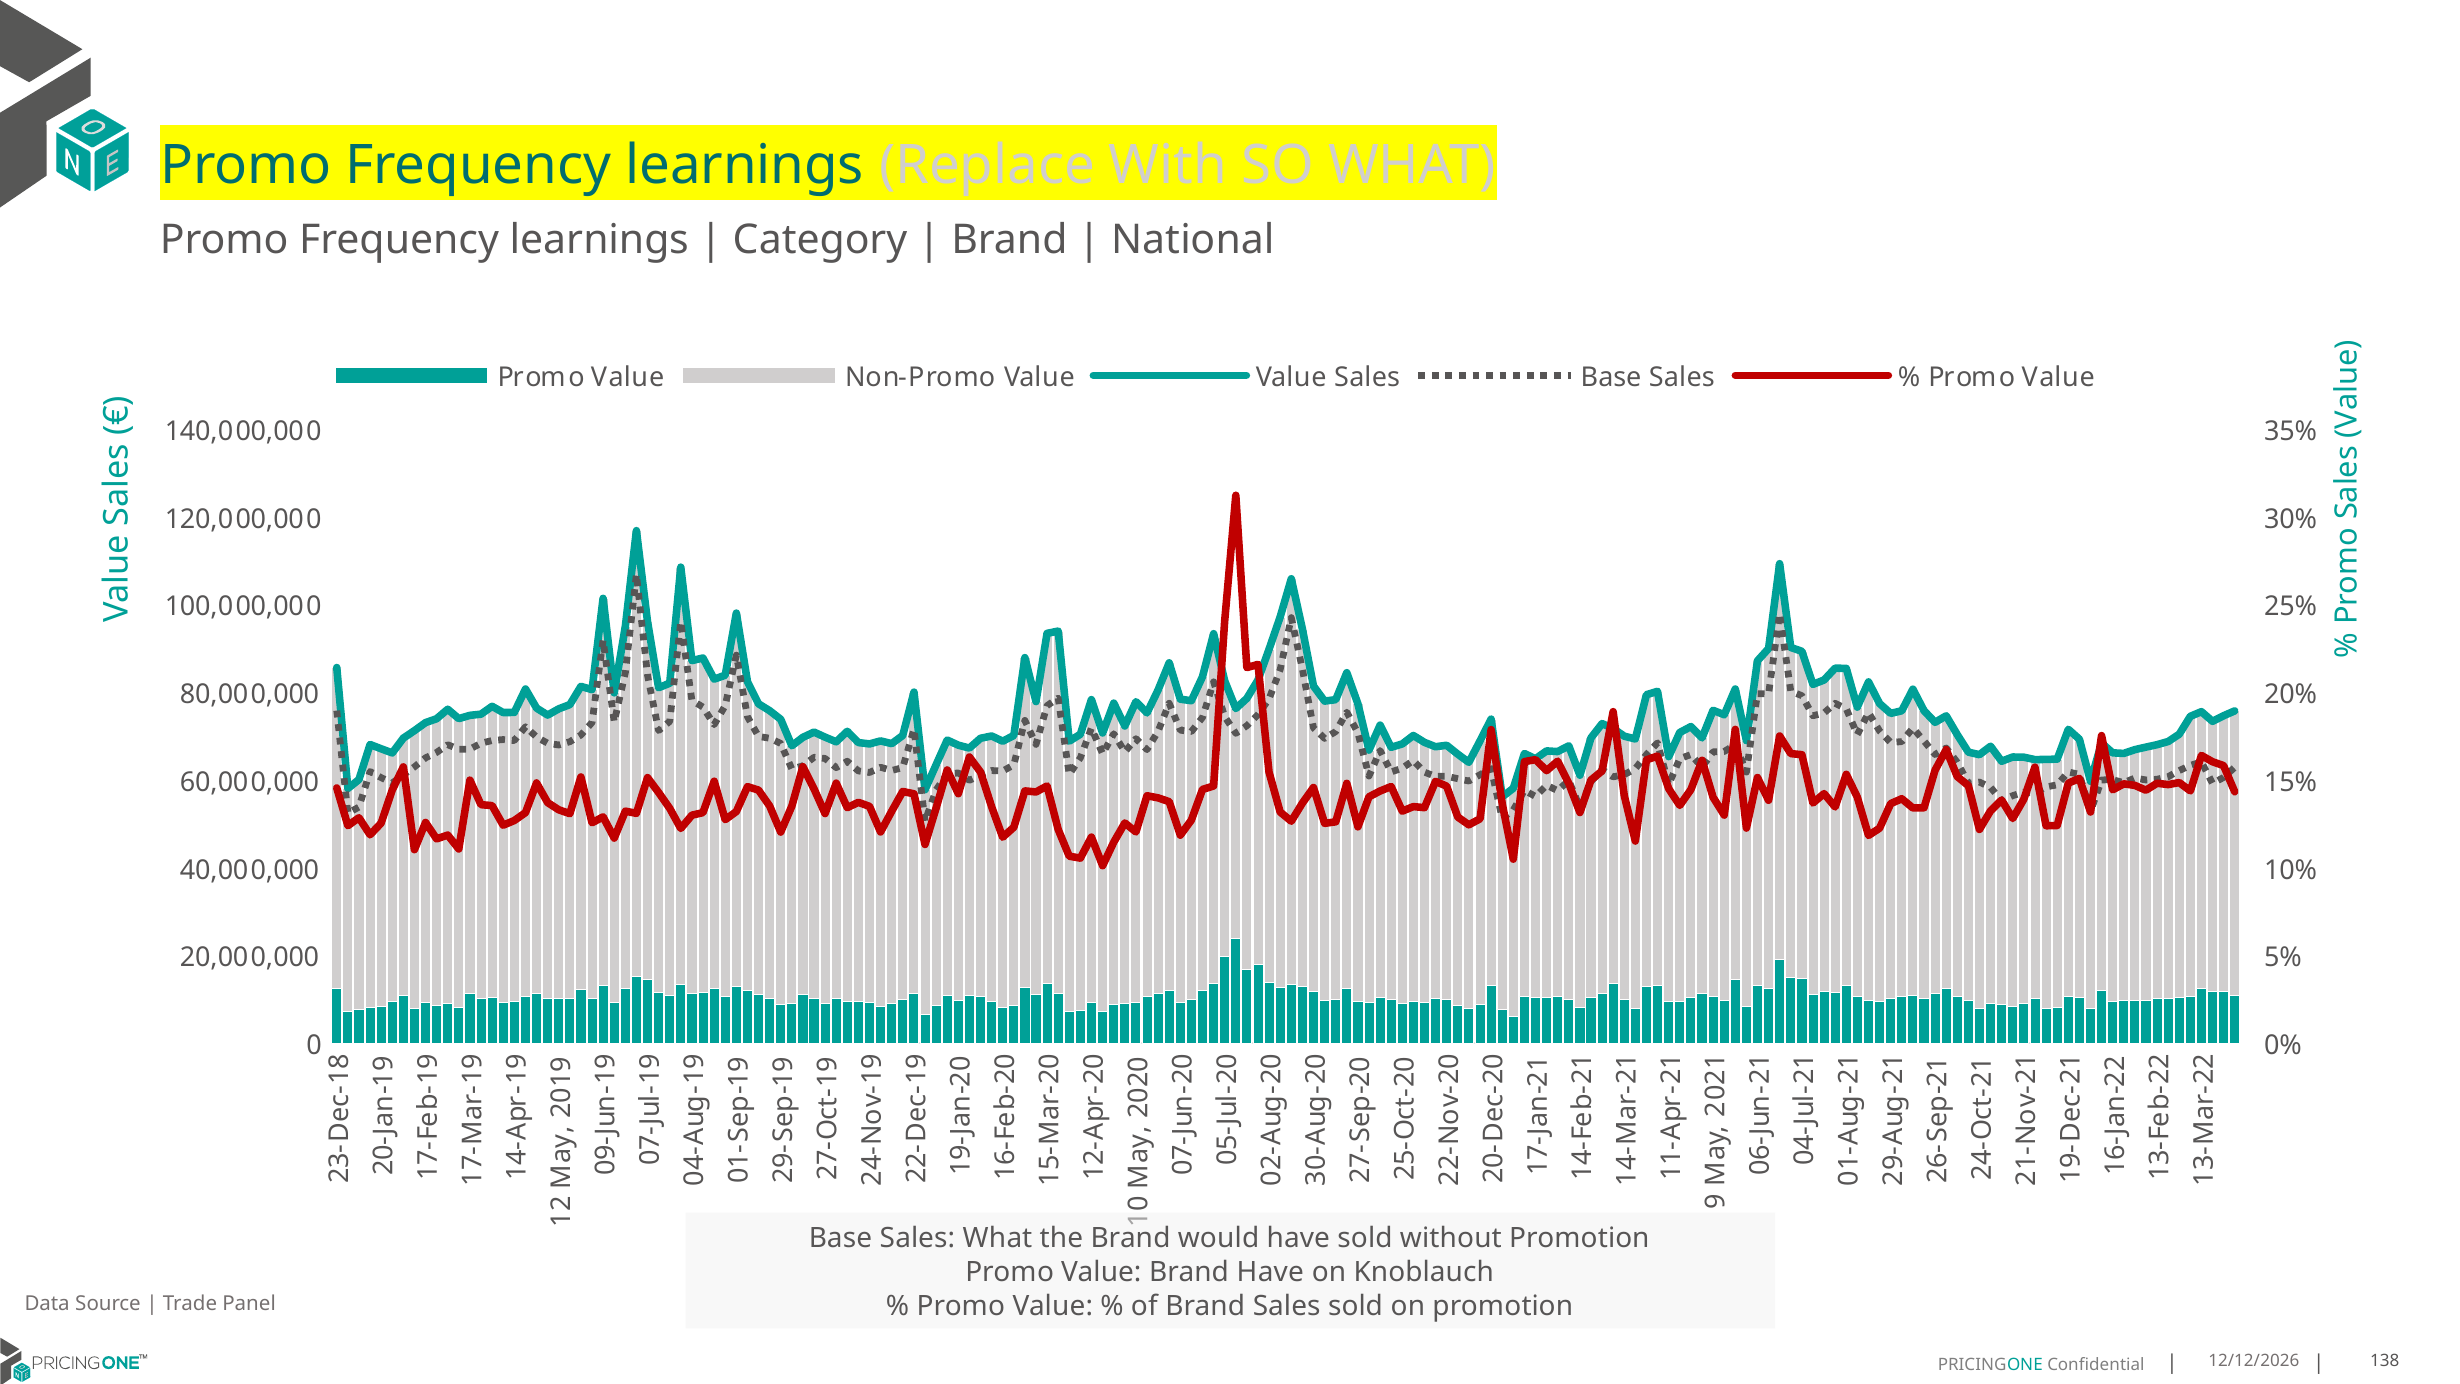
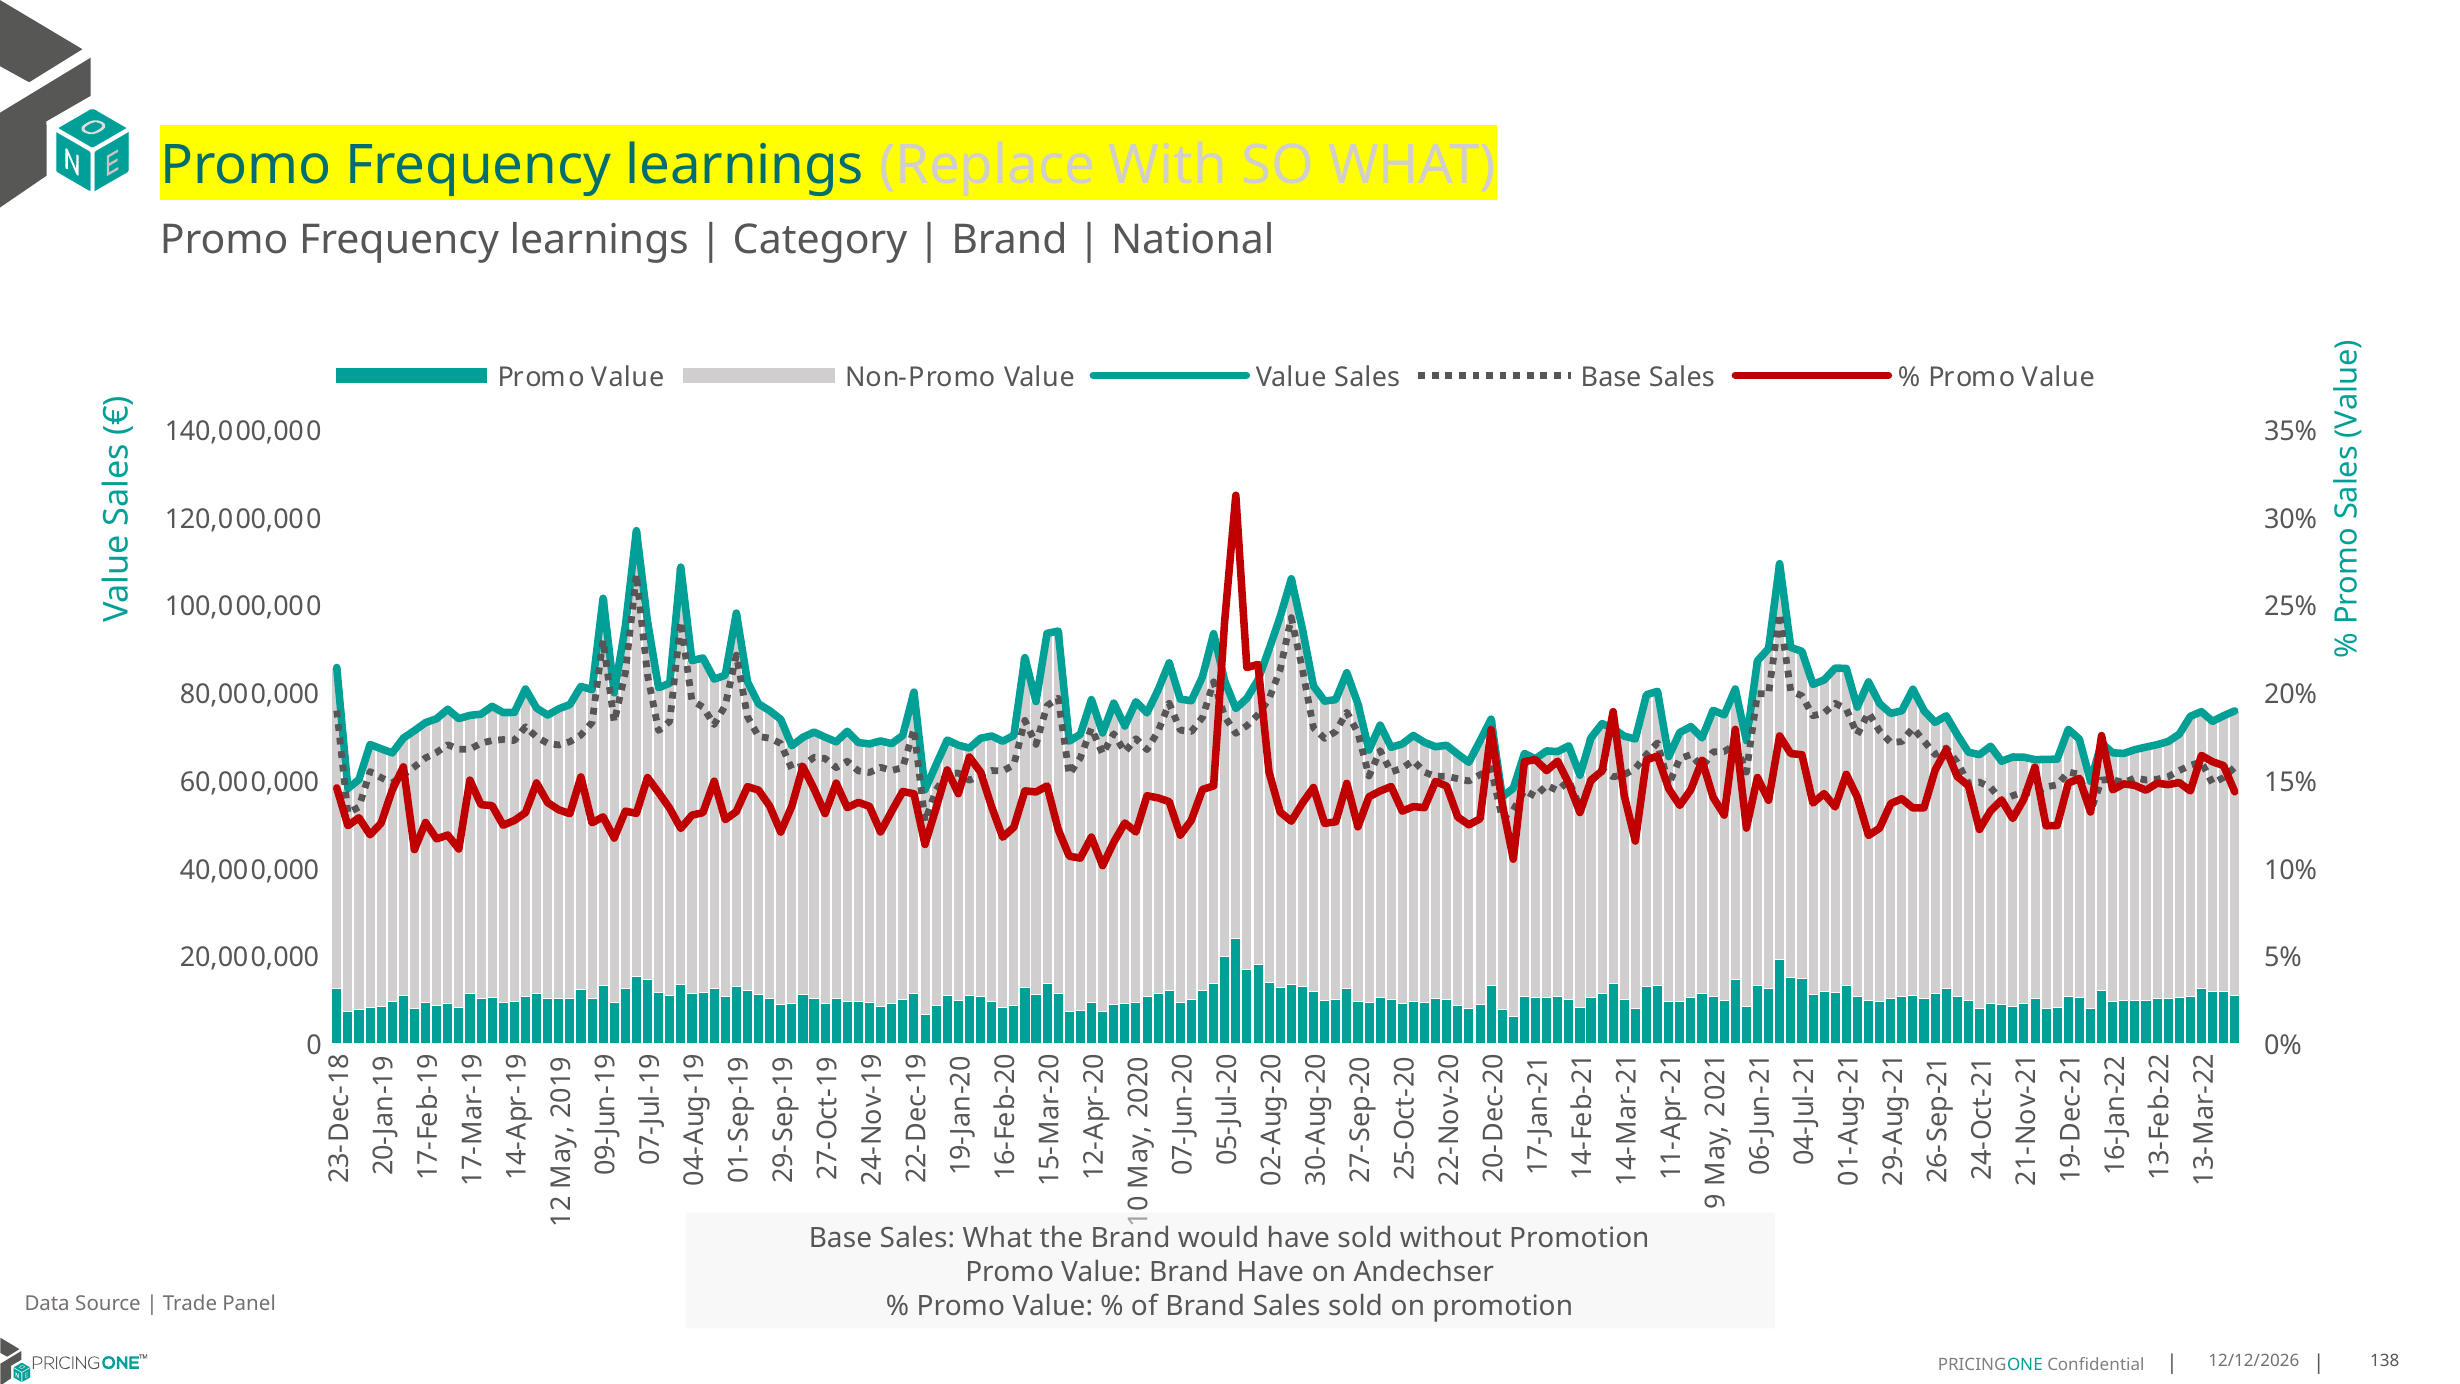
Knoblauch: Knoblauch -> Andechser
